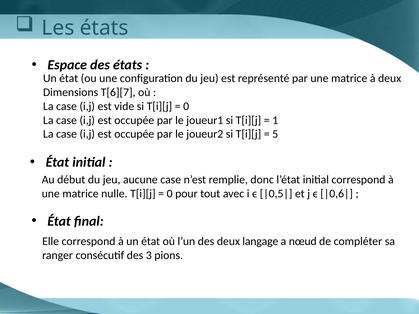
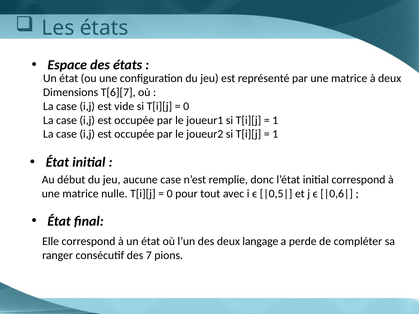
5 at (275, 134): 5 -> 1
nœud: nœud -> perde
3: 3 -> 7
